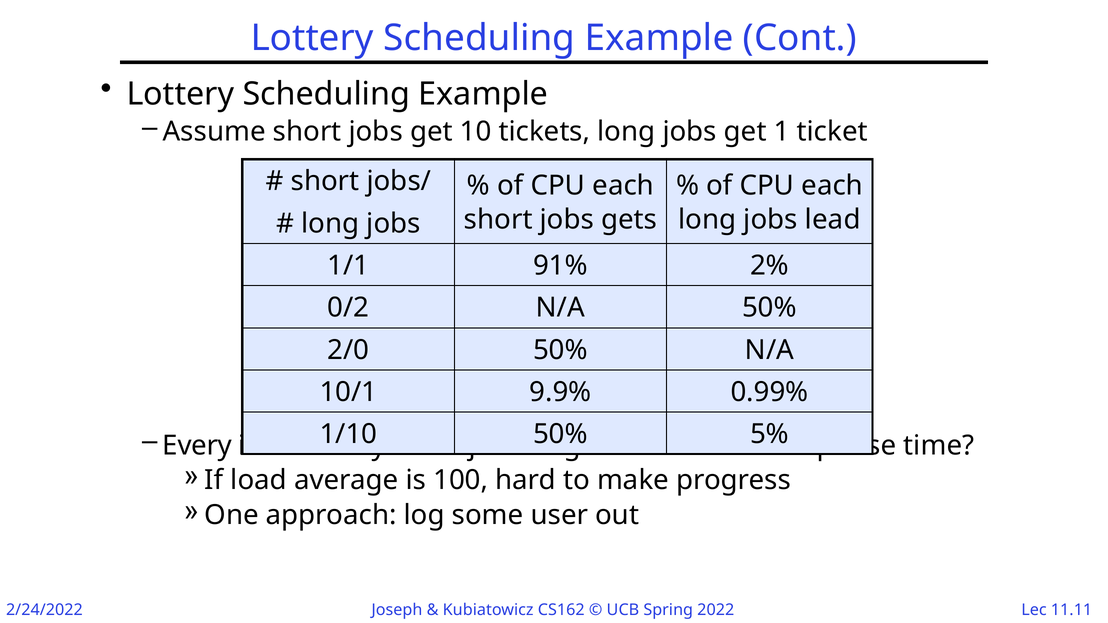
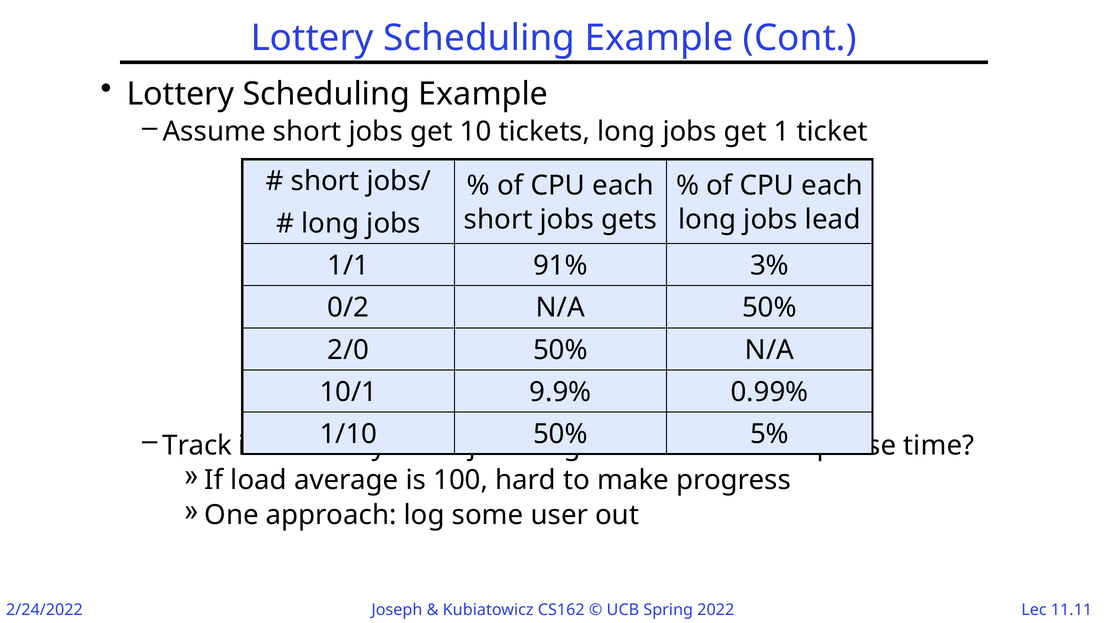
2%: 2% -> 3%
Every: Every -> Track
